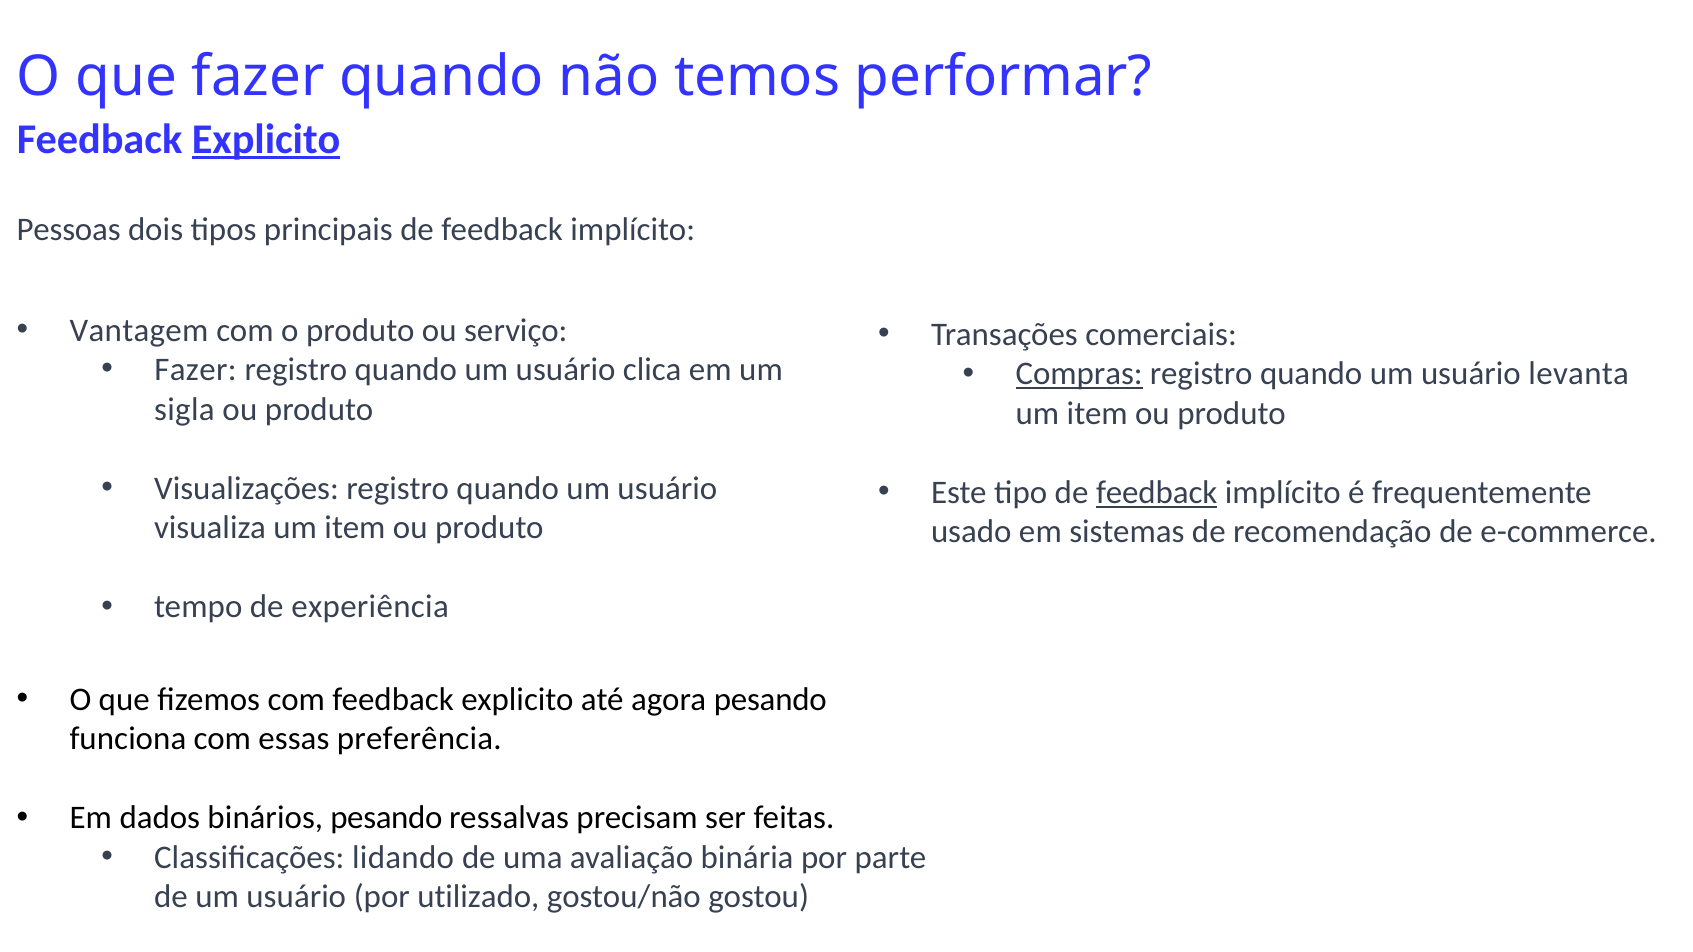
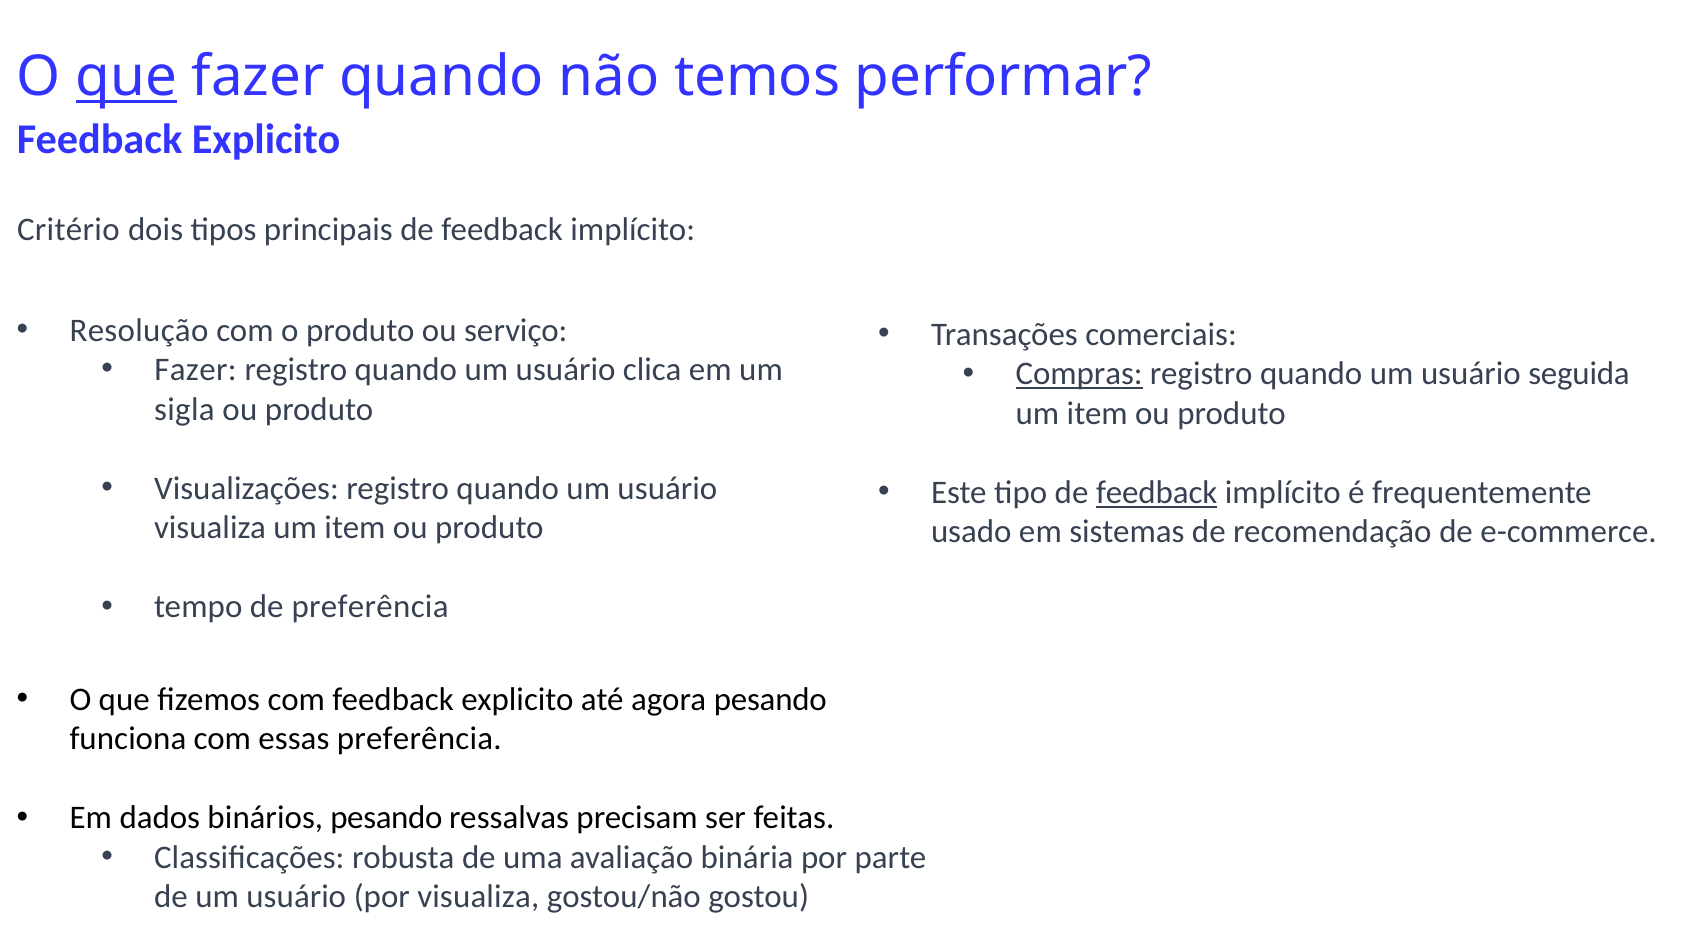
que at (126, 77) underline: none -> present
Explicito at (266, 139) underline: present -> none
Pessoas: Pessoas -> Critério
Vantagem: Vantagem -> Resolução
levanta: levanta -> seguida
de experiência: experiência -> preferência
lidando: lidando -> robusta
por utilizado: utilizado -> visualiza
